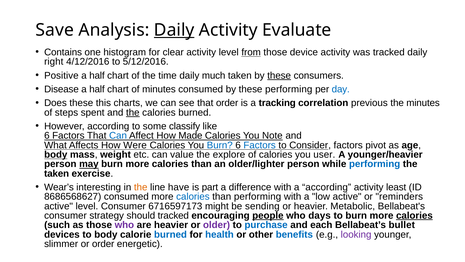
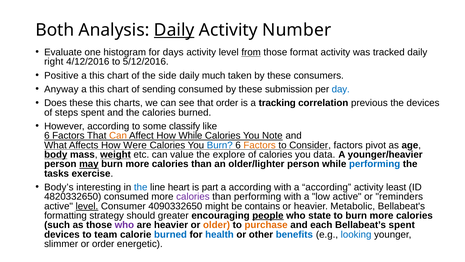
Save: Save -> Both
Evaluate: Evaluate -> Number
Contains: Contains -> Evaluate
clear: clear -> days
device: device -> format
half at (97, 75): half -> this
time: time -> side
these at (279, 75) underline: present -> none
Disease: Disease -> Anyway
half at (97, 89): half -> this
of minutes: minutes -> sending
these performing: performing -> submission
the minutes: minutes -> devices
the at (133, 112) underline: present -> none
Can at (118, 136) colour: blue -> orange
How Made: Made -> While
Factors at (260, 145) colour: blue -> orange
weight underline: none -> present
user: user -> data
taken at (57, 173): taken -> tasks
Wear’s: Wear’s -> Body’s
the at (141, 187) colour: orange -> blue
have: have -> heart
difference at (250, 187): difference -> according
8686568627: 8686568627 -> 4820332650
calories at (193, 196) colour: blue -> purple
level at (87, 206) underline: none -> present
6716597173: 6716597173 -> 4090332650
sending: sending -> contains
consumer at (65, 215): consumer -> formatting
should tracked: tracked -> greater
days: days -> state
calories at (414, 215) underline: present -> none
older colour: purple -> orange
purchase colour: blue -> orange
Bellabeat’s bullet: bullet -> spent
to body: body -> team
looking colour: purple -> blue
